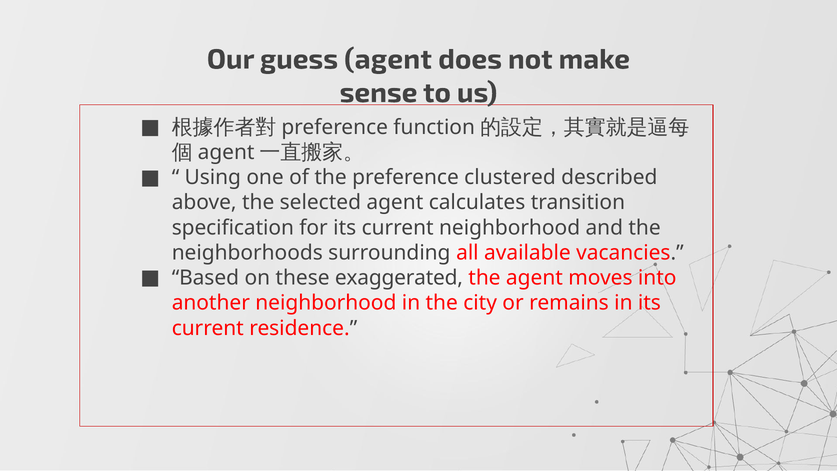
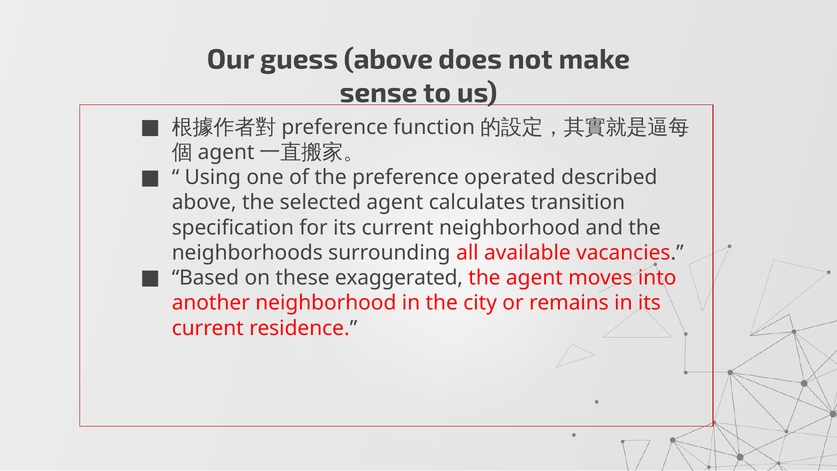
guess agent: agent -> above
clustered: clustered -> operated
